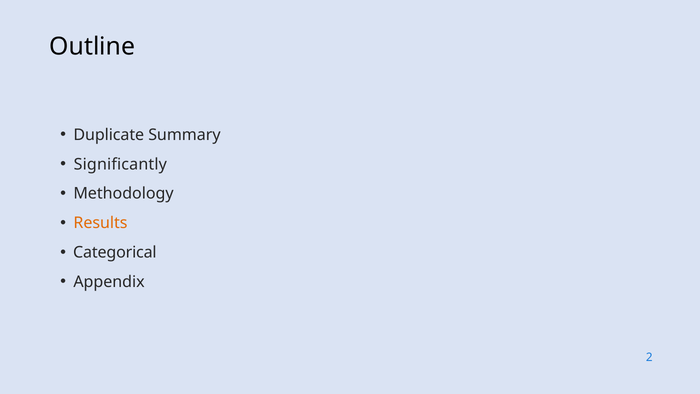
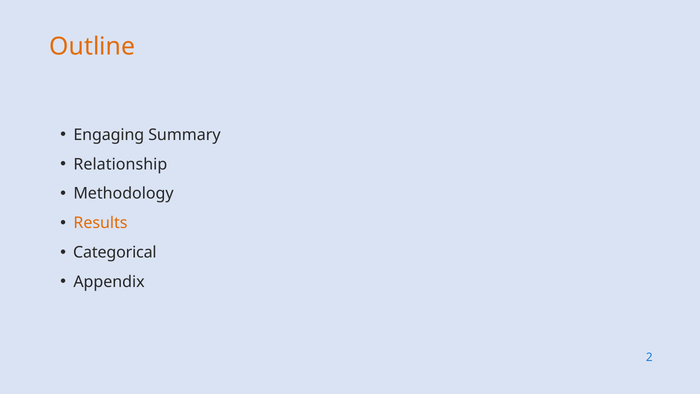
Outline colour: black -> orange
Duplicate: Duplicate -> Engaging
Significantly: Significantly -> Relationship
